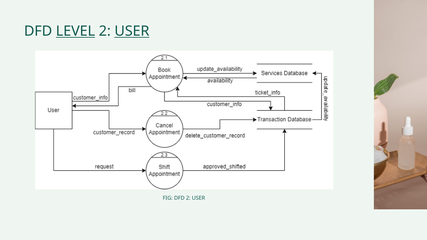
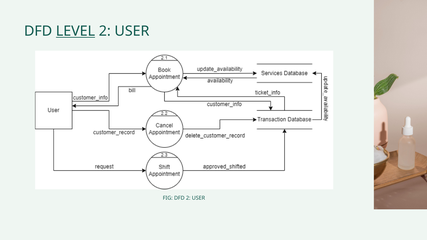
USER at (132, 31) underline: present -> none
